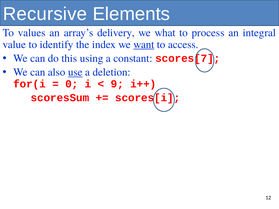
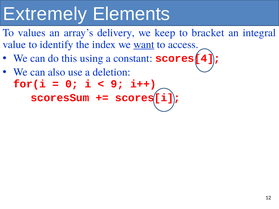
Recursive: Recursive -> Extremely
what: what -> keep
process: process -> bracket
scores[7: scores[7 -> scores[4
use underline: present -> none
